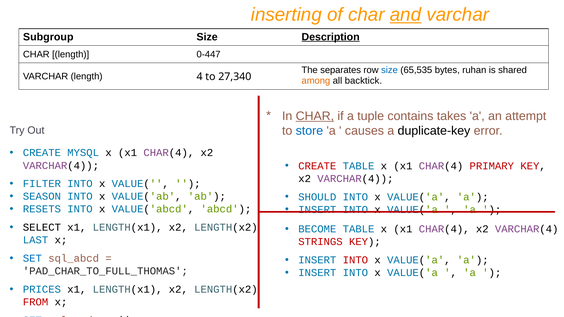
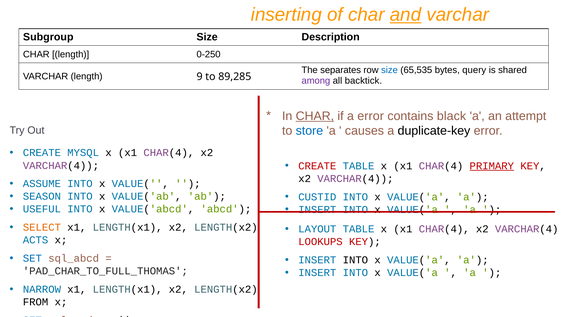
Description underline: present -> none
0-447: 0-447 -> 0-250
ruhan: ruhan -> query
4: 4 -> 9
27,340: 27,340 -> 89,285
among colour: orange -> purple
a tuple: tuple -> error
takes: takes -> black
PRIMARY underline: none -> present
FILTER: FILTER -> ASSUME
SHOULD: SHOULD -> CUSTID
RESETS: RESETS -> USEFUL
SELECT at (42, 228) colour: black -> orange
BECOME: BECOME -> LAYOUT
LAST: LAST -> ACTS
STRINGS: STRINGS -> LOOKUPS
INTO at (355, 260) colour: red -> black
PRICES: PRICES -> NARROW
FROM at (36, 302) colour: red -> black
